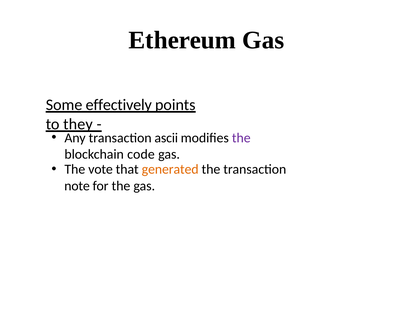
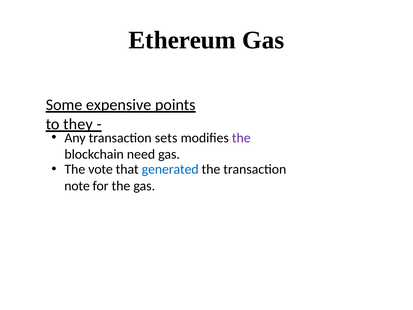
effectively: effectively -> expensive
ascii: ascii -> sets
code: code -> need
generated colour: orange -> blue
